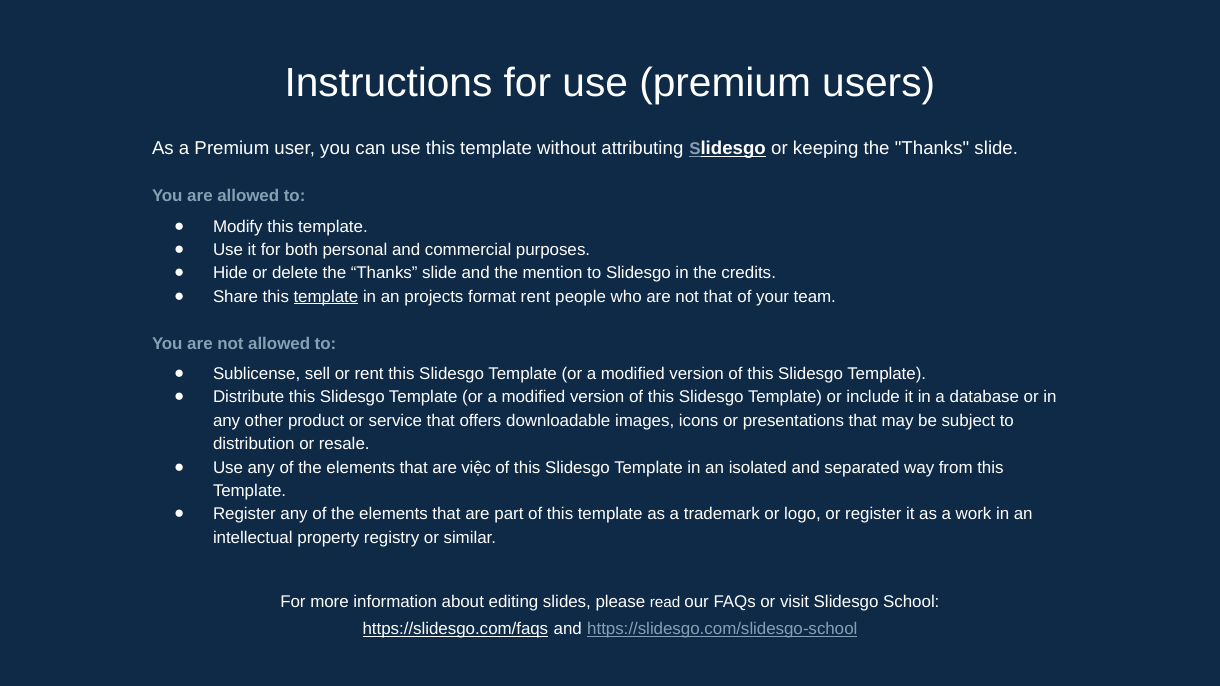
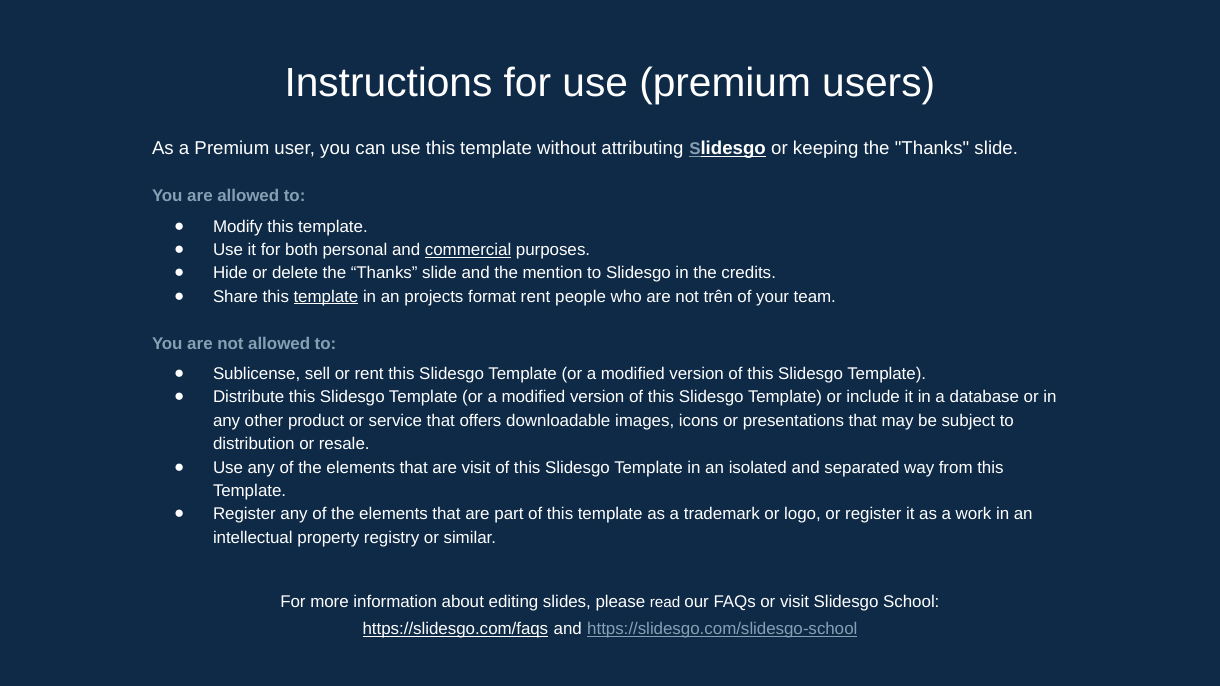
commercial underline: none -> present
not that: that -> trên
are việc: việc -> visit
